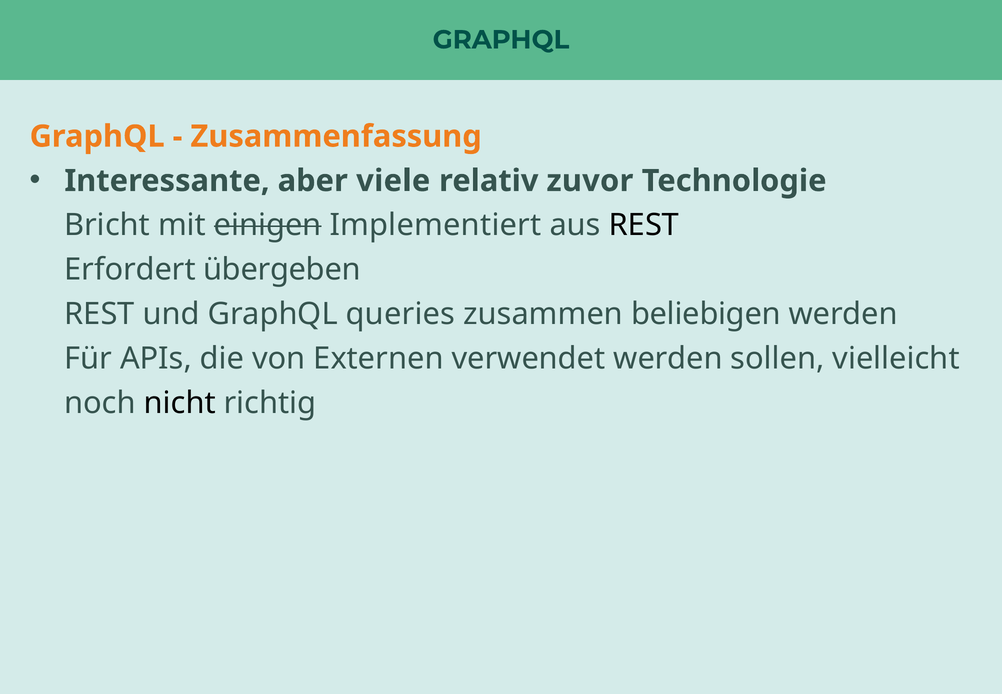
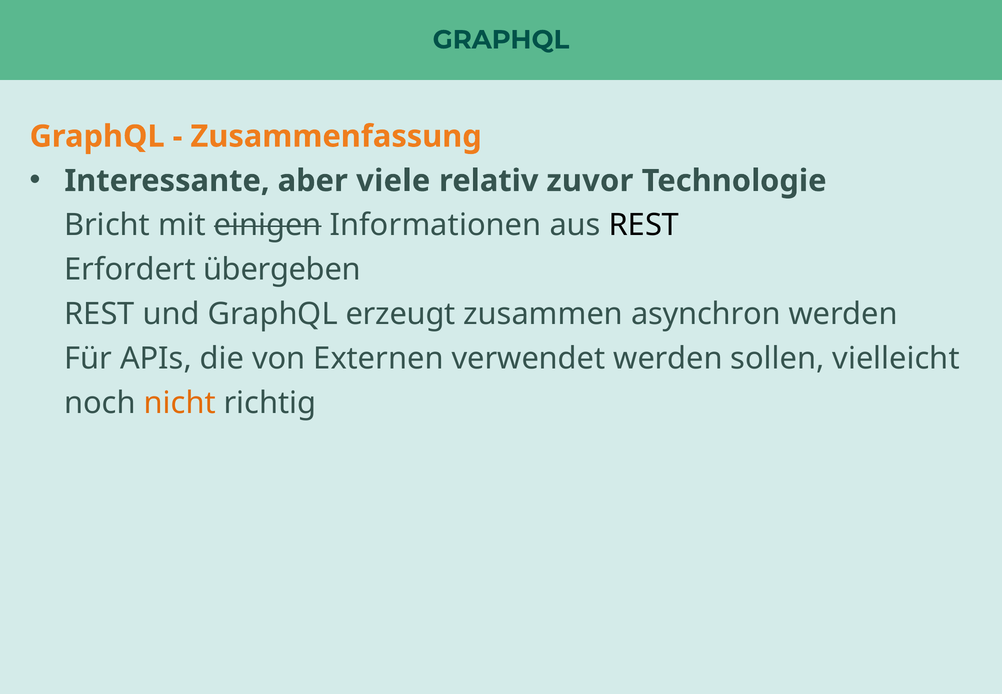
Implementiert: Implementiert -> Informationen
queries: queries -> erzeugt
beliebigen: beliebigen -> asynchron
nicht colour: black -> orange
